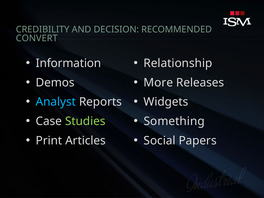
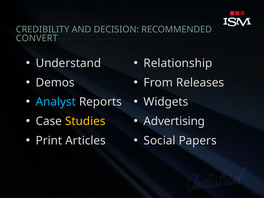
Information: Information -> Understand
More: More -> From
Studies colour: light green -> yellow
Something: Something -> Advertising
